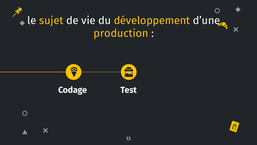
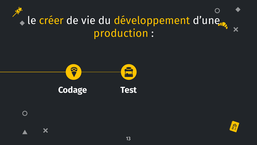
sujet: sujet -> créer
